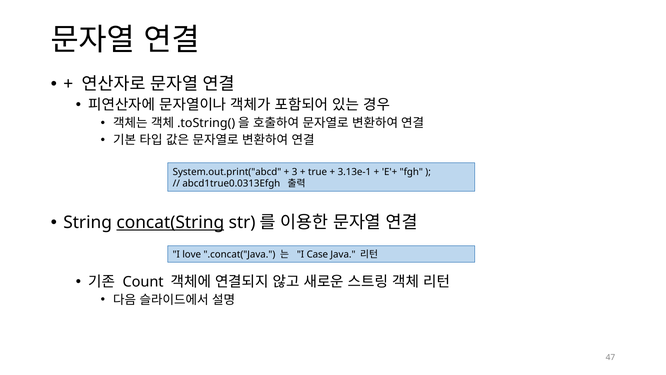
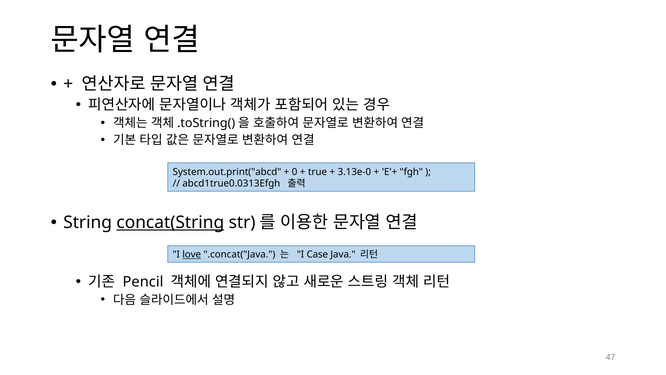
3: 3 -> 0
3.13e-1: 3.13e-1 -> 3.13e-0
love underline: none -> present
Count: Count -> Pencil
